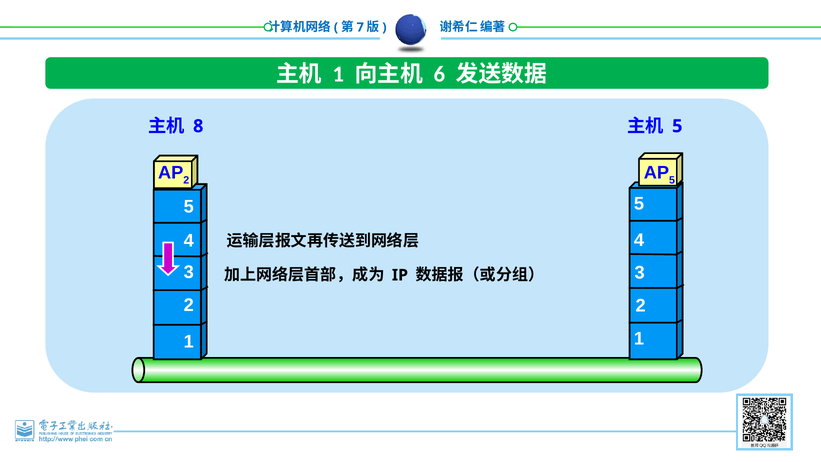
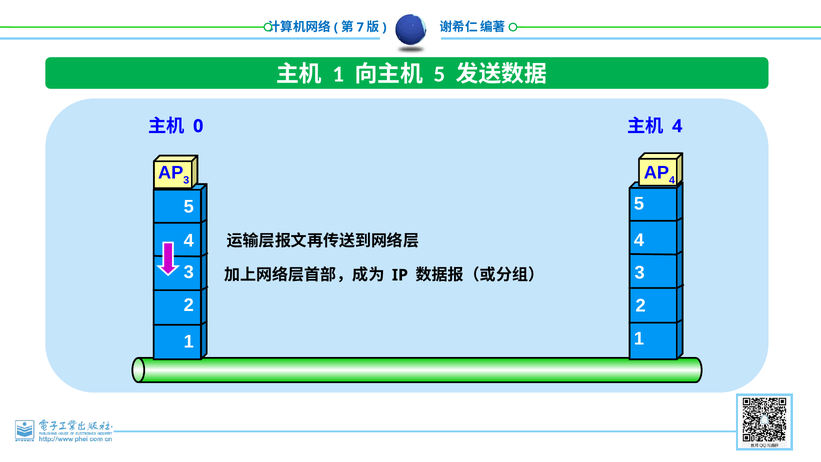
6 at (439, 74): 6 -> 5
8: 8 -> 0
5 at (677, 126): 5 -> 4
2 at (186, 180): 2 -> 3
5 at (672, 180): 5 -> 4
